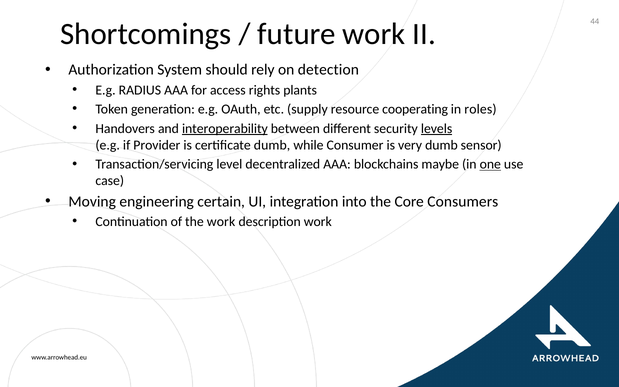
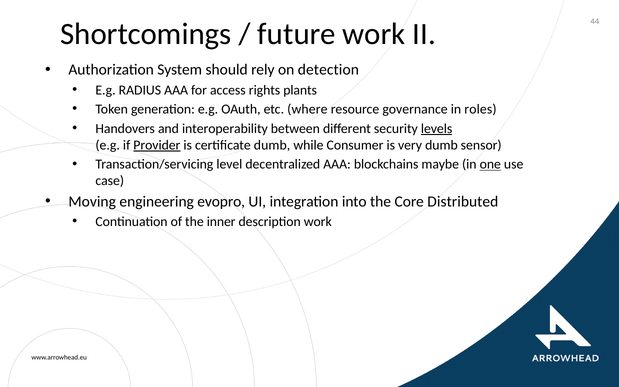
supply: supply -> where
cooperating: cooperating -> governance
interoperability underline: present -> none
Provider underline: none -> present
certain: certain -> evopro
Consumers: Consumers -> Distributed
the work: work -> inner
